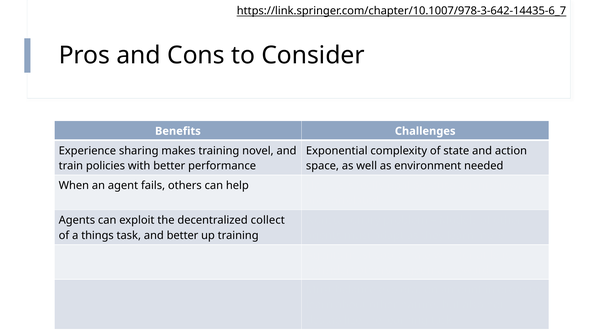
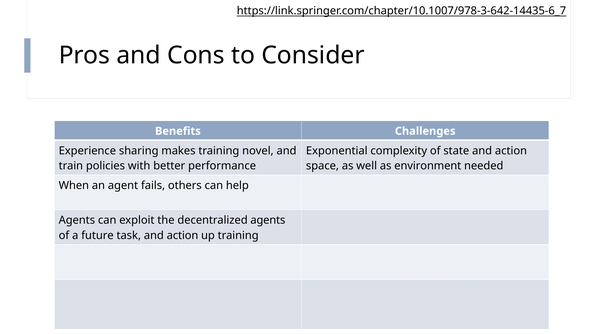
decentralized collect: collect -> agents
things: things -> future
task and better: better -> action
